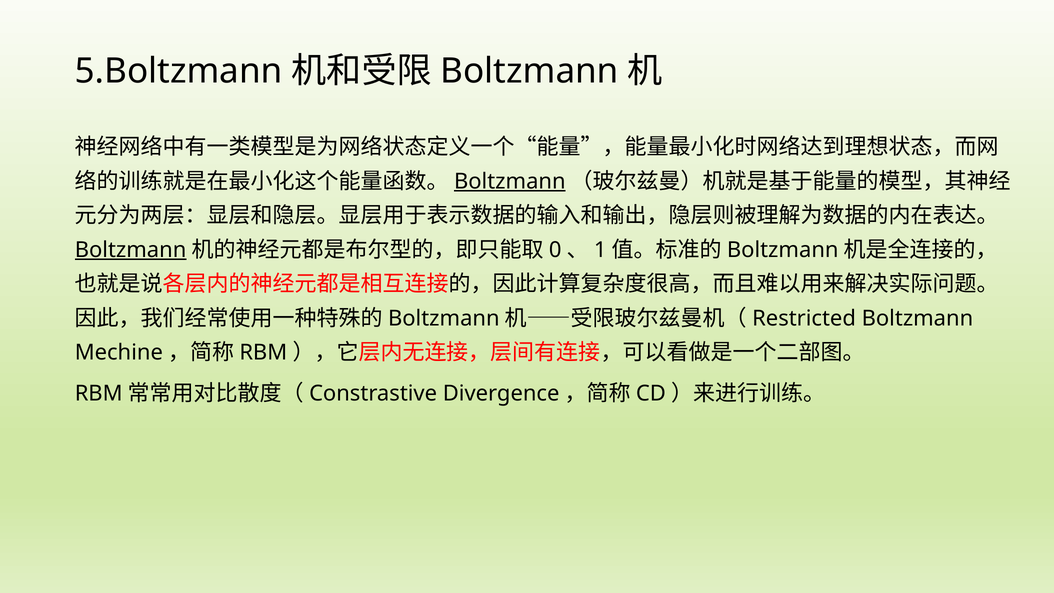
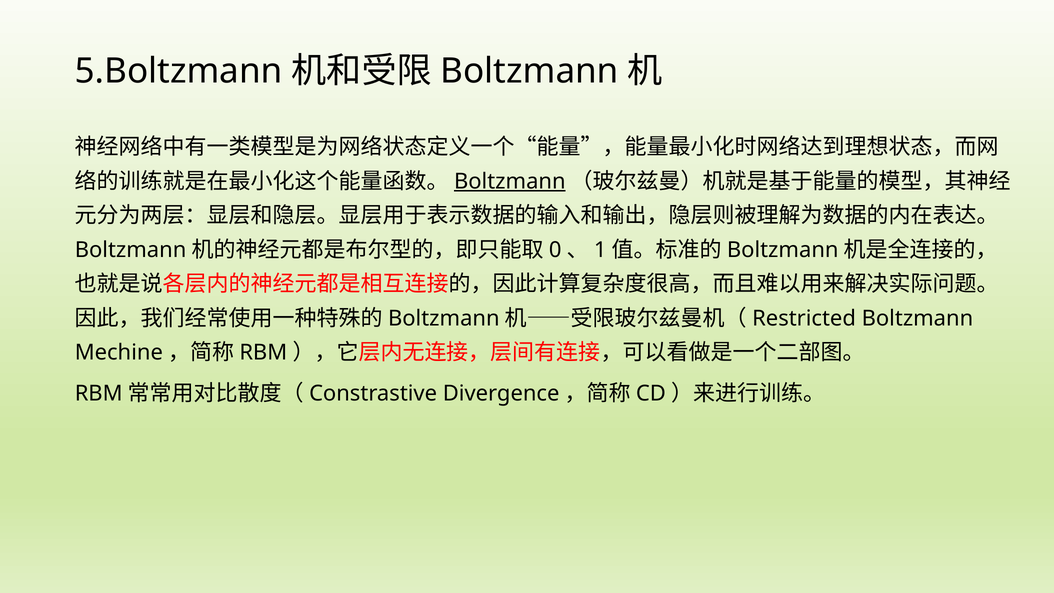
Boltzmann at (131, 250) underline: present -> none
